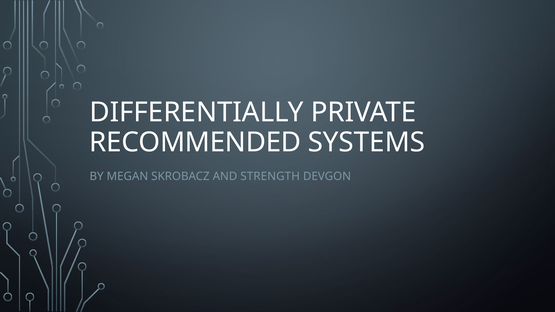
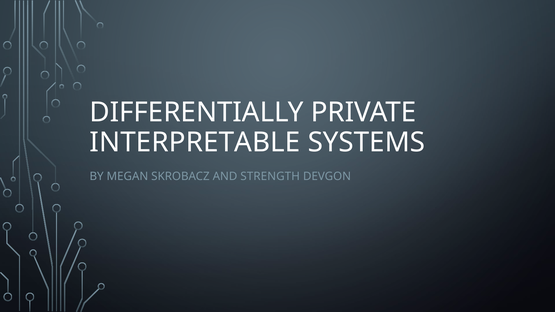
RECOMMENDED: RECOMMENDED -> INTERPRETABLE
